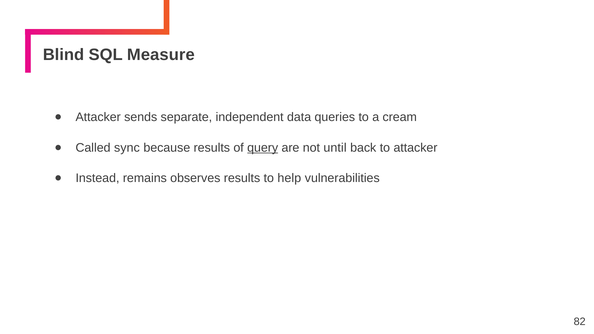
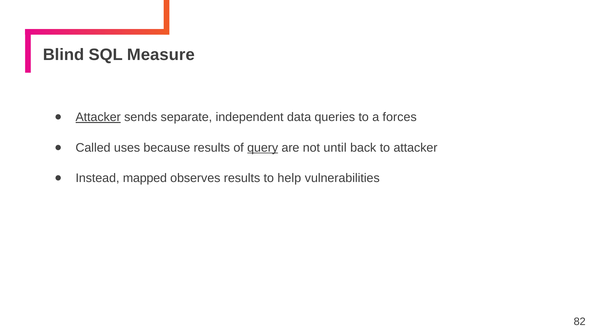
Attacker at (98, 117) underline: none -> present
cream: cream -> forces
sync: sync -> uses
remains: remains -> mapped
